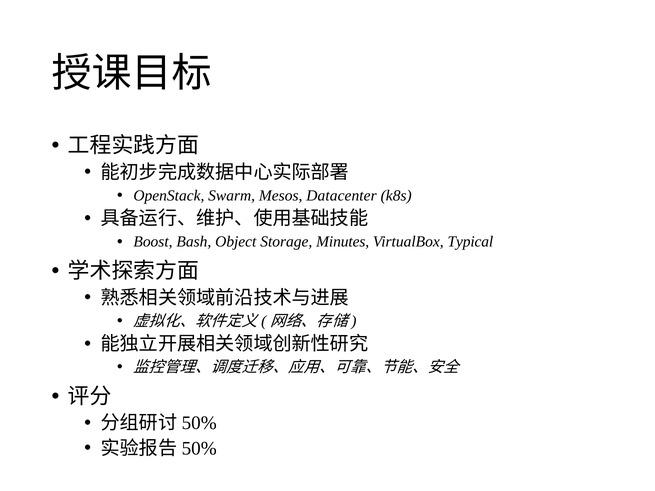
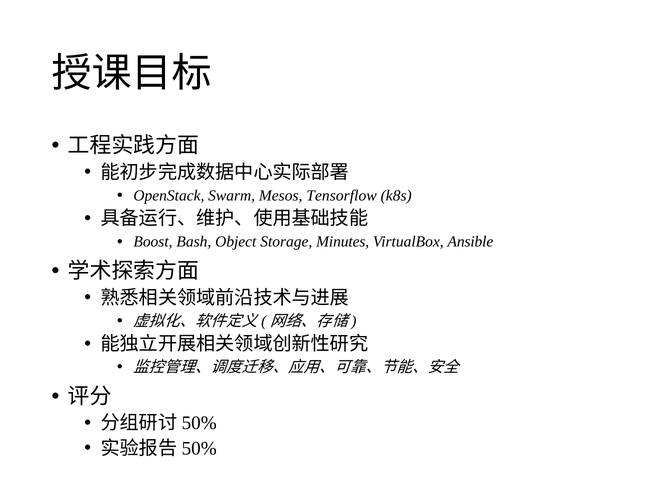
Datacenter: Datacenter -> Tensorflow
Typical: Typical -> Ansible
